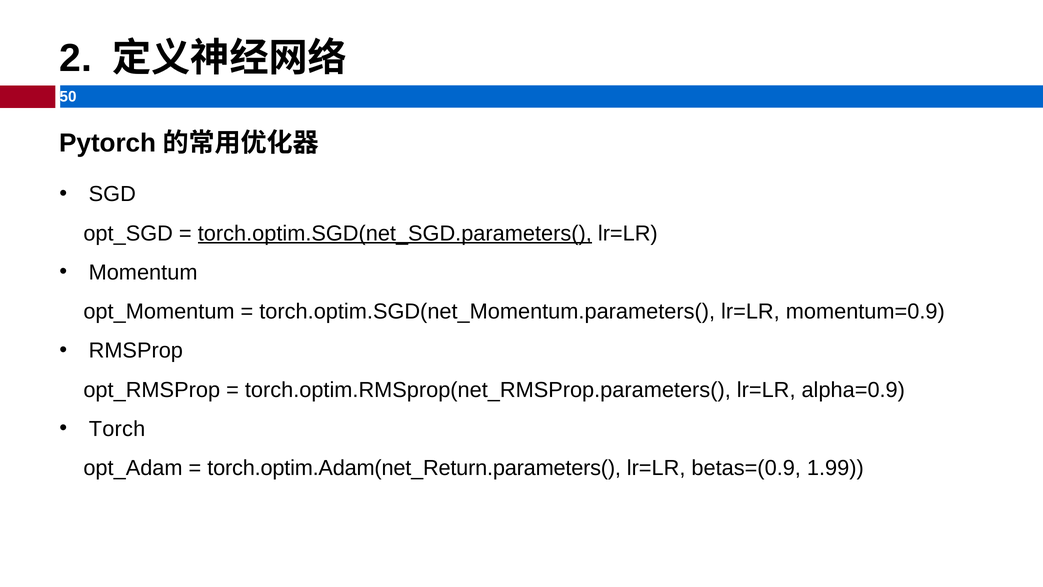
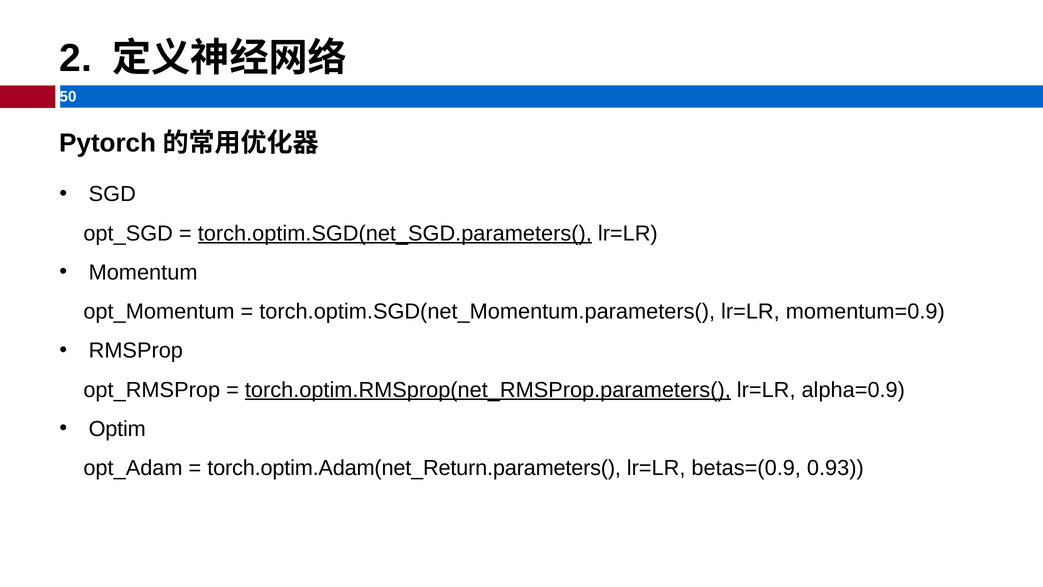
torch.optim.RMSprop(net_RMSProp.parameters( underline: none -> present
Torch: Torch -> Optim
1.99: 1.99 -> 0.93
